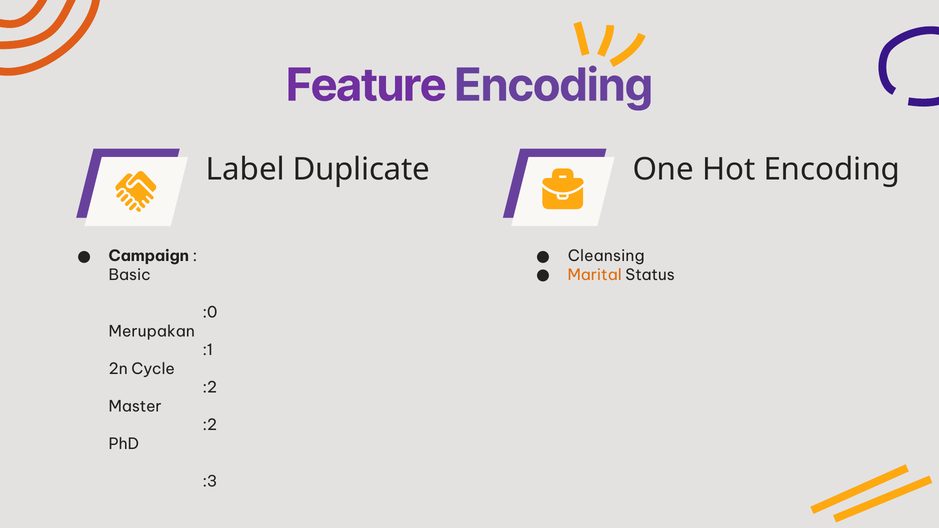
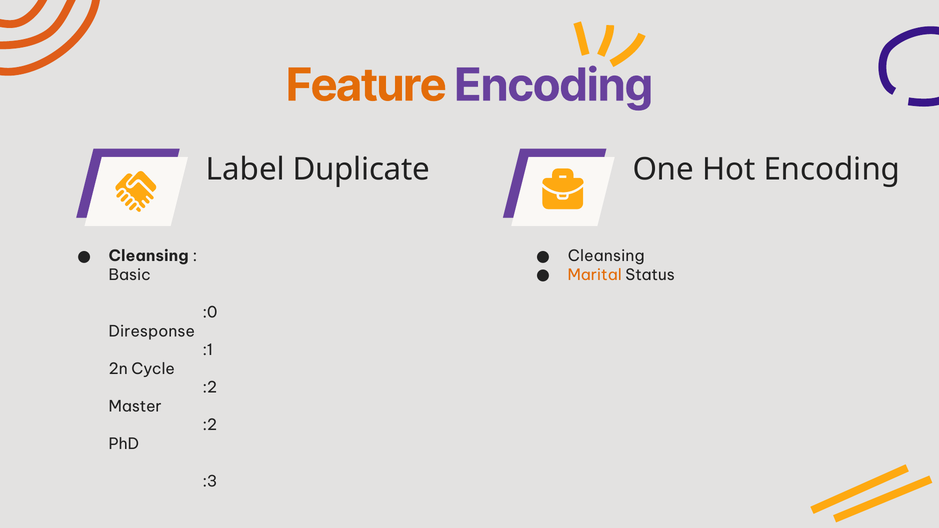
Feature colour: purple -> orange
Campaign at (149, 256): Campaign -> Cleansing
Merupakan: Merupakan -> Diresponse
